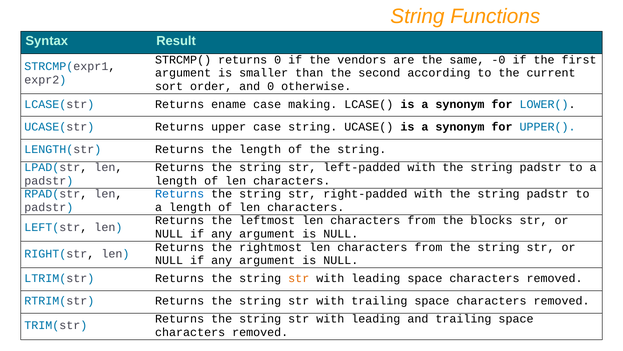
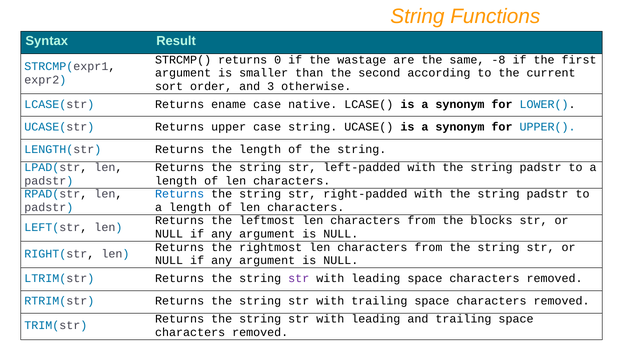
vendors: vendors -> wastage
-0: -0 -> -8
and 0: 0 -> 3
making: making -> native
str at (299, 278) colour: orange -> purple
